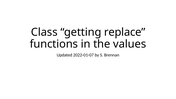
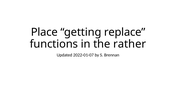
Class: Class -> Place
values: values -> rather
